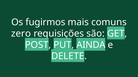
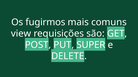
zero: zero -> view
AINDA: AINDA -> SUPER
